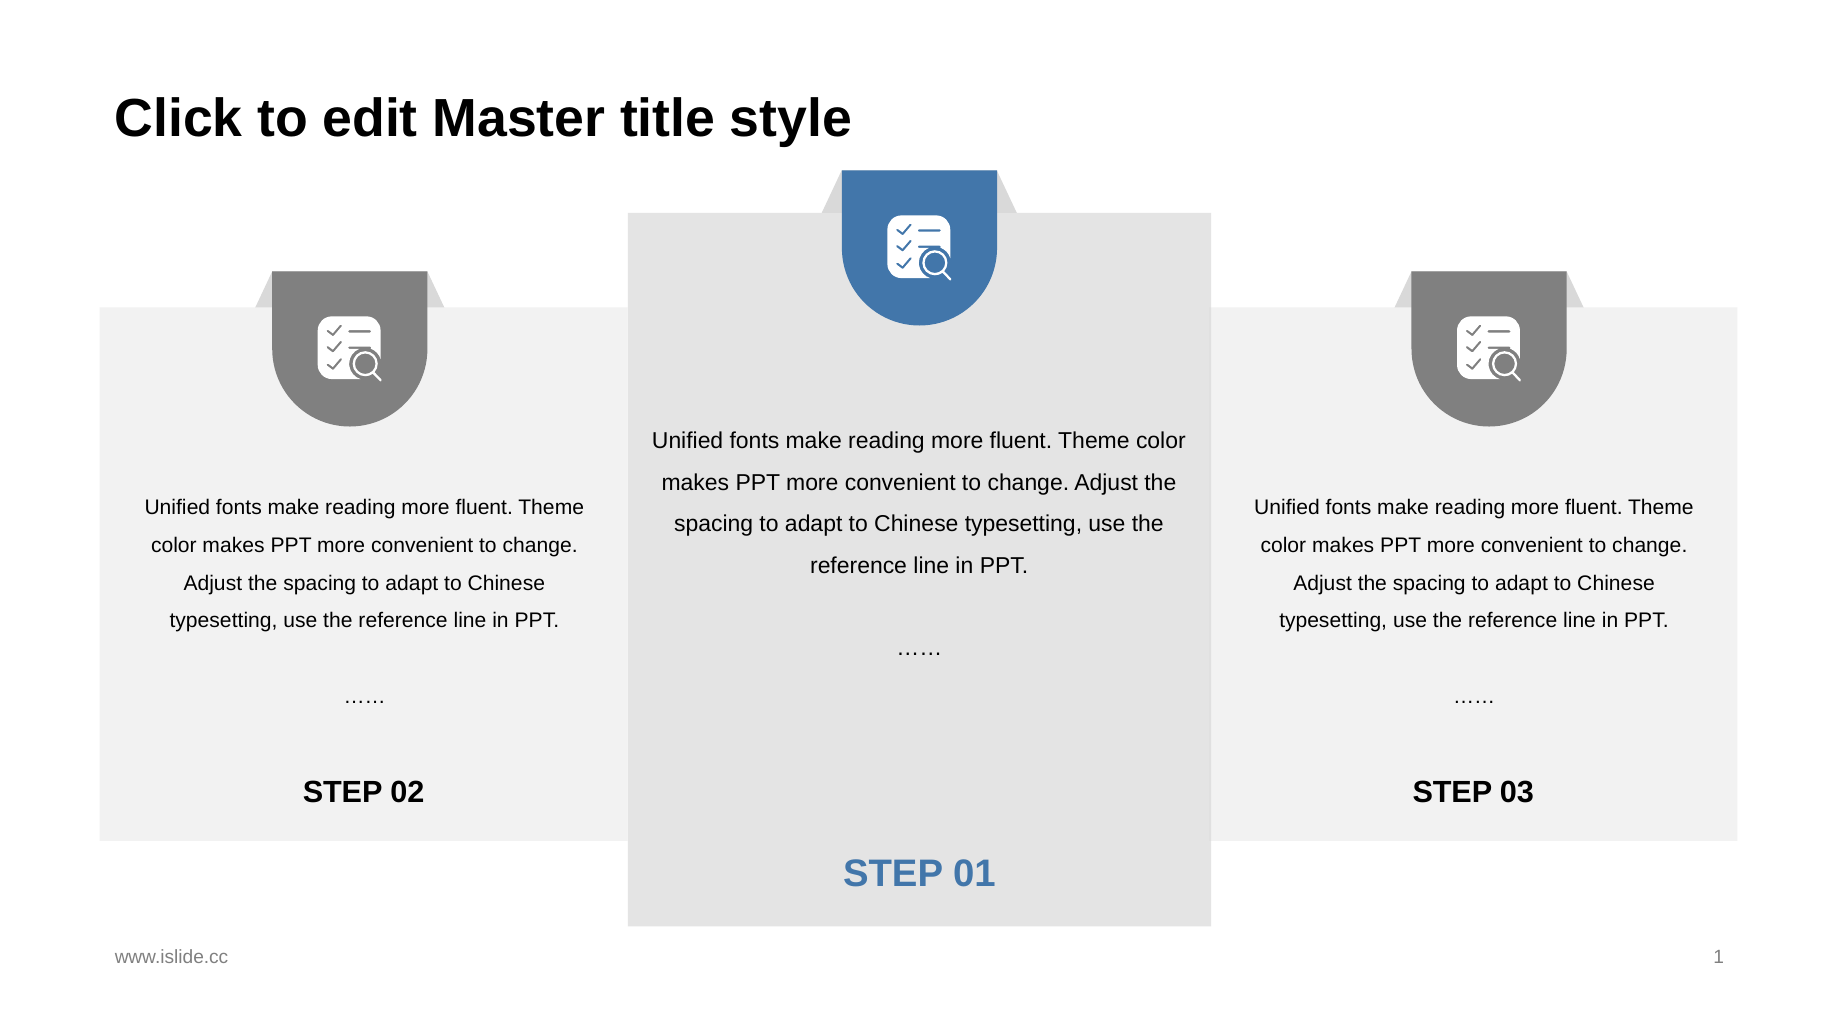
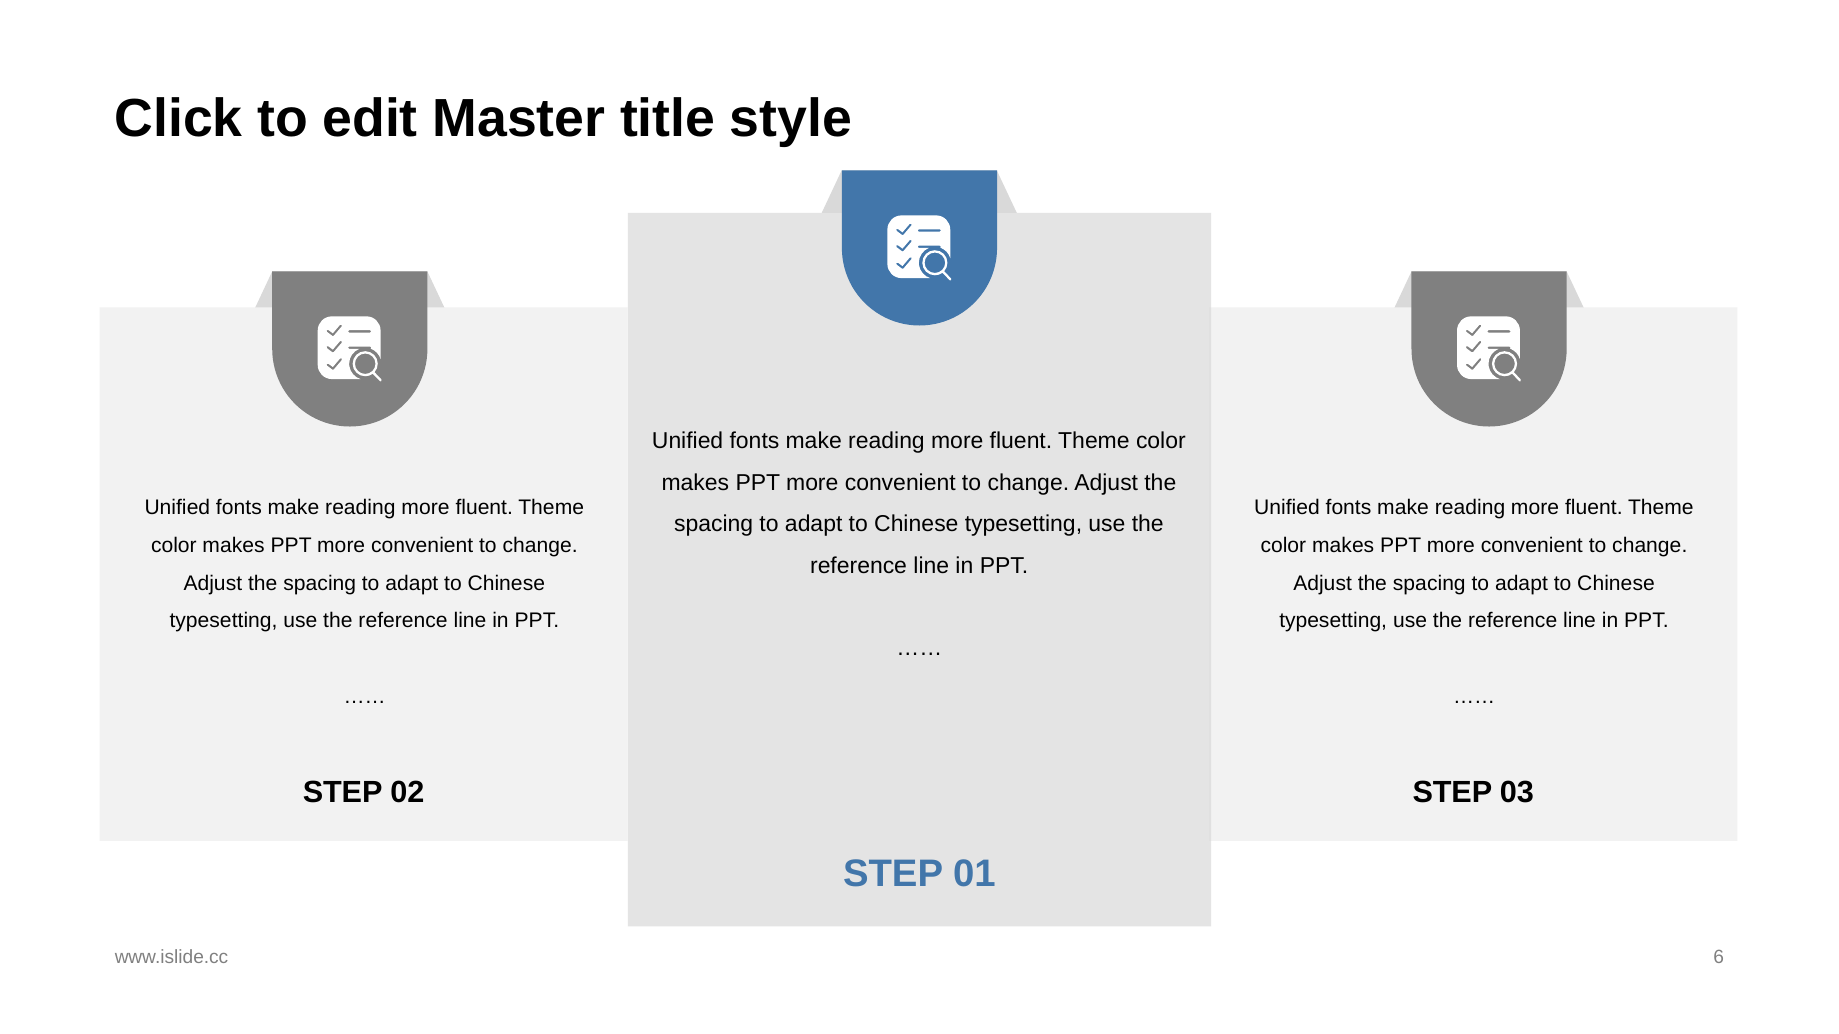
1: 1 -> 6
